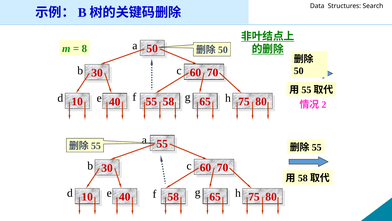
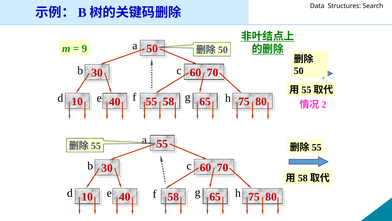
8: 8 -> 9
